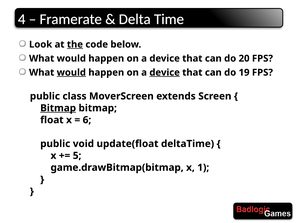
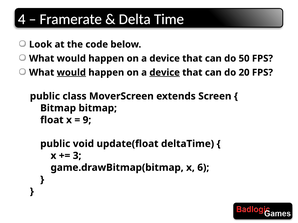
the underline: present -> none
20: 20 -> 50
19: 19 -> 20
Bitmap at (58, 108) underline: present -> none
6: 6 -> 9
5: 5 -> 3
1: 1 -> 6
